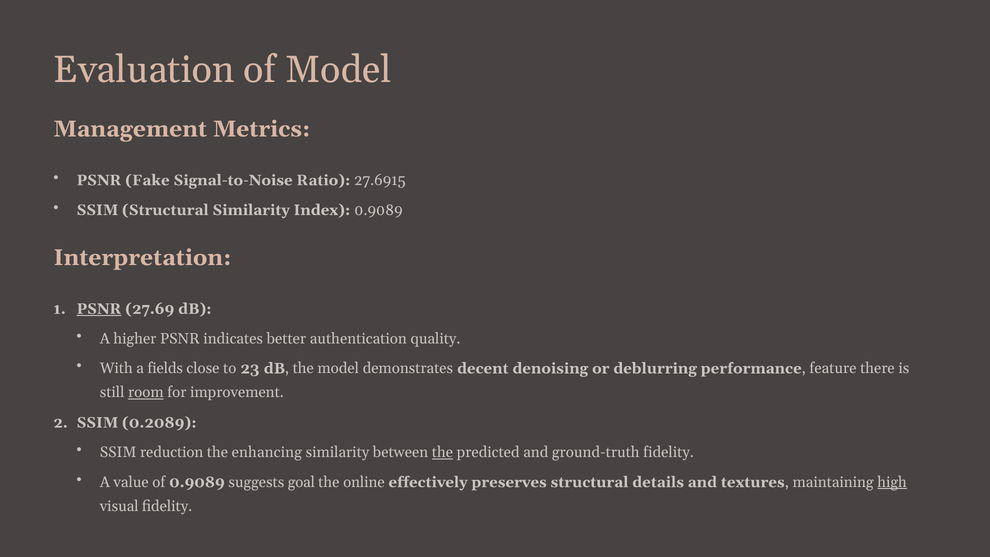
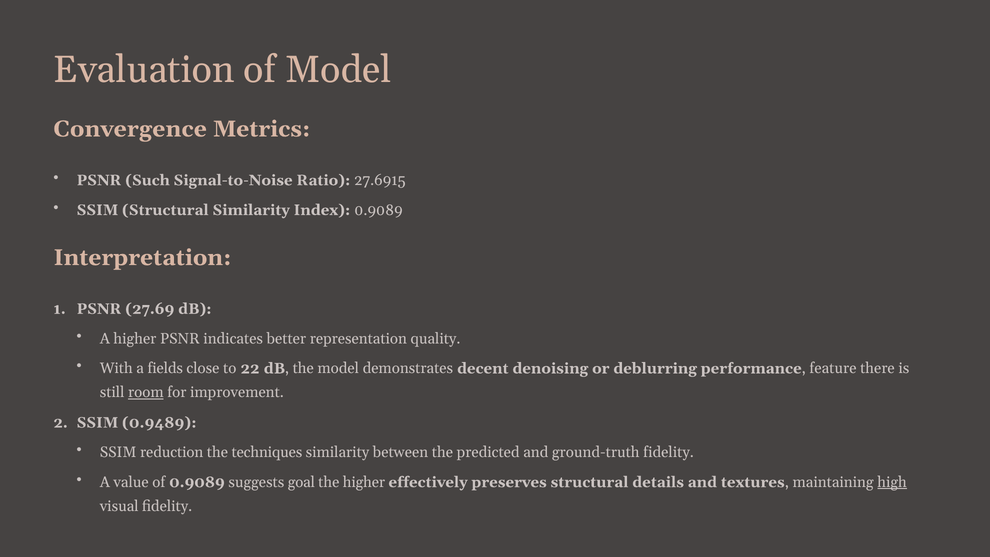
Management: Management -> Convergence
Fake: Fake -> Such
PSNR at (99, 309) underline: present -> none
authentication: authentication -> representation
23: 23 -> 22
0.2089: 0.2089 -> 0.9489
enhancing: enhancing -> techniques
the at (442, 452) underline: present -> none
the online: online -> higher
